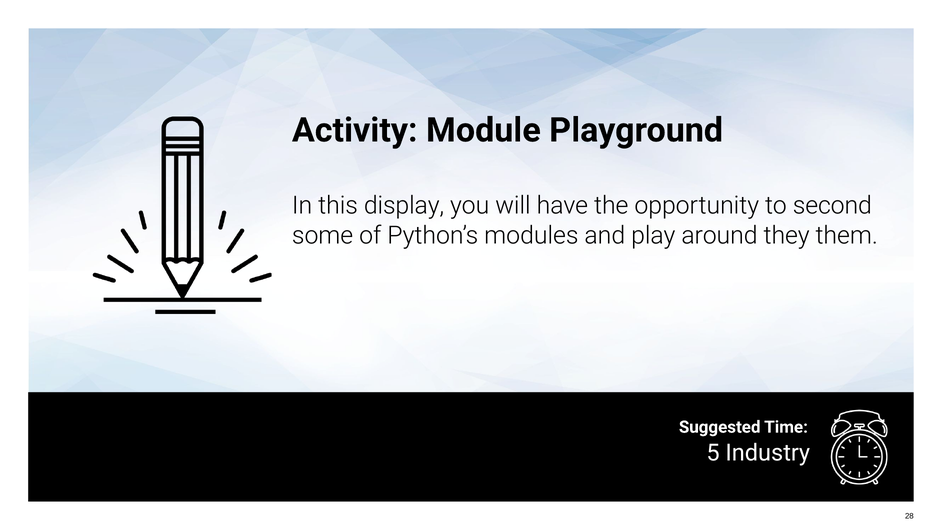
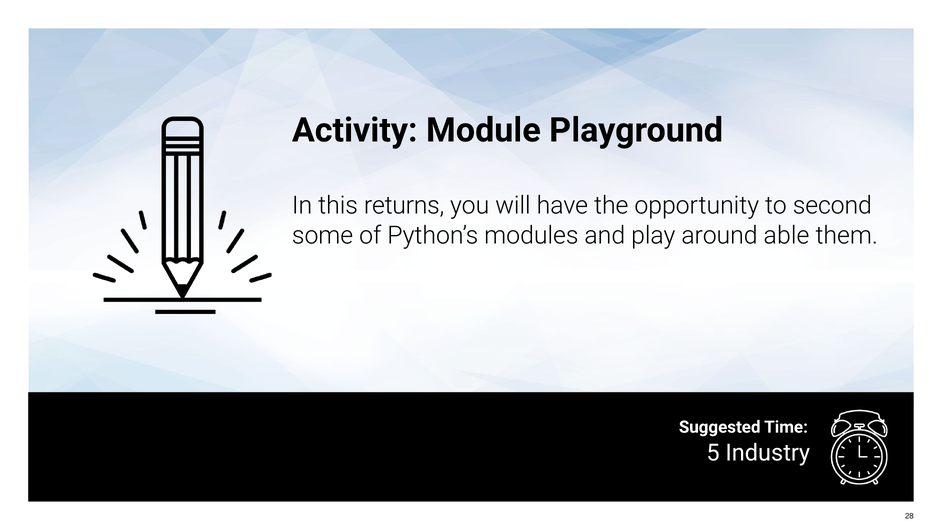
display: display -> returns
they: they -> able
